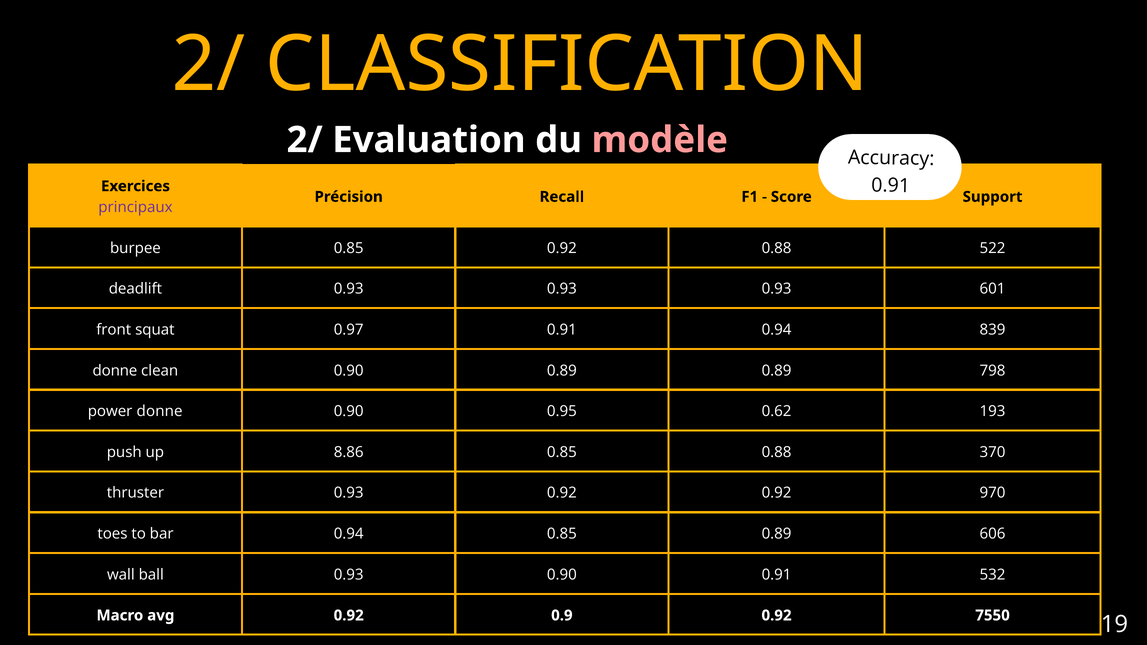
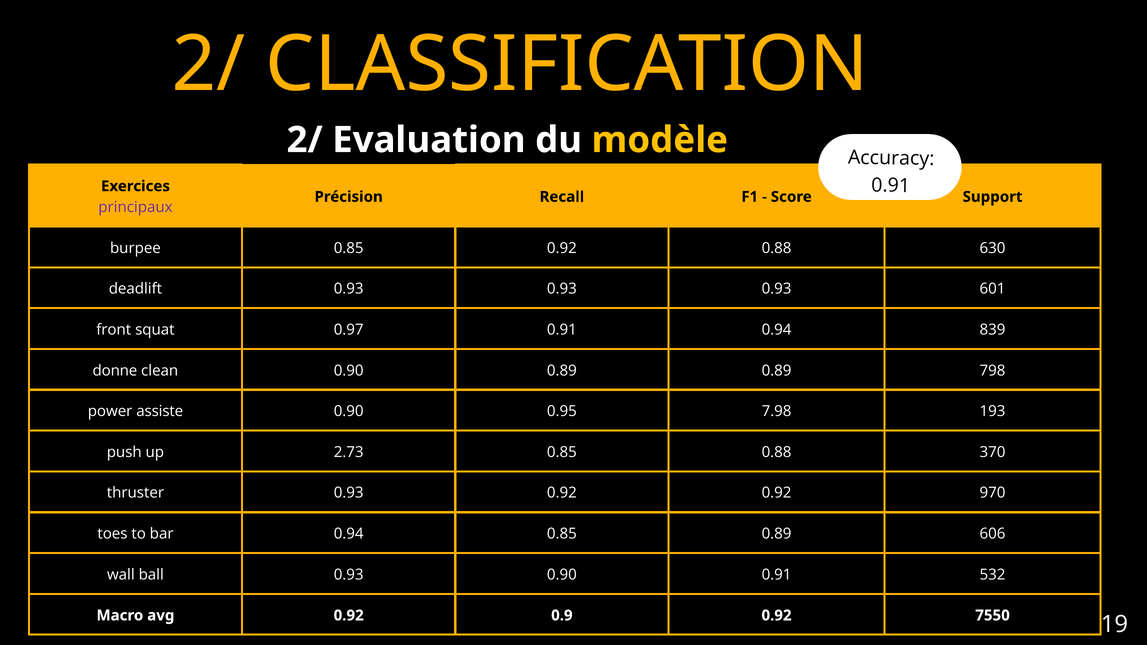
modèle colour: pink -> yellow
522: 522 -> 630
power donne: donne -> assiste
0.62: 0.62 -> 7.98
8.86: 8.86 -> 2.73
